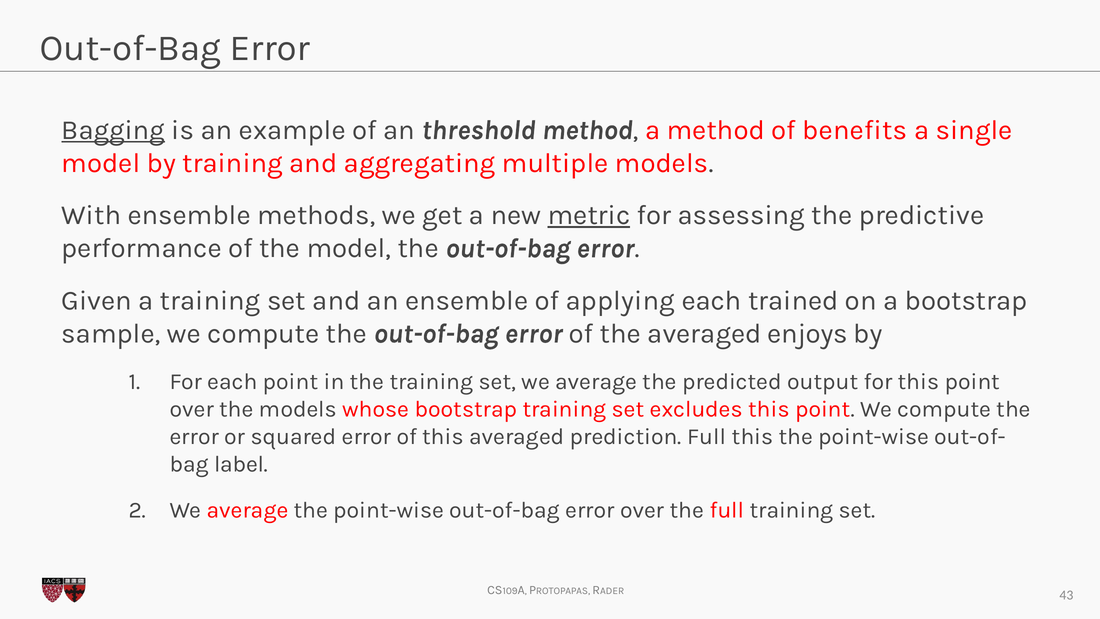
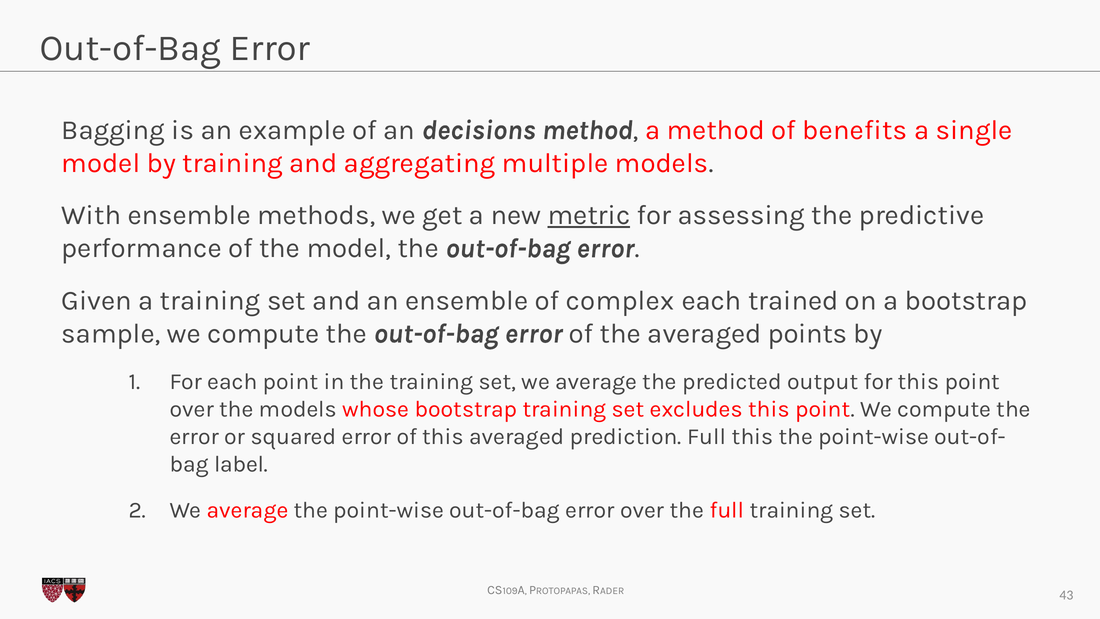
Bagging underline: present -> none
threshold: threshold -> decisions
applying: applying -> complex
enjoys: enjoys -> points
